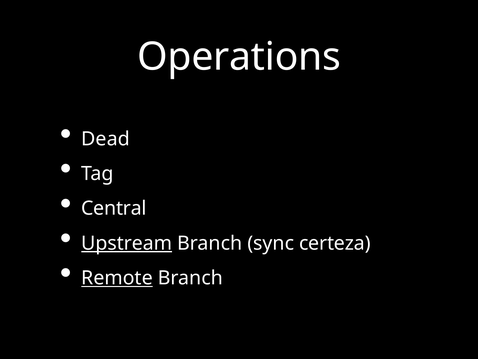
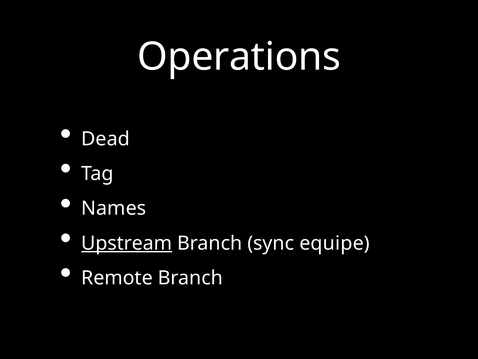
Central: Central -> Names
certeza: certeza -> equipe
Remote underline: present -> none
